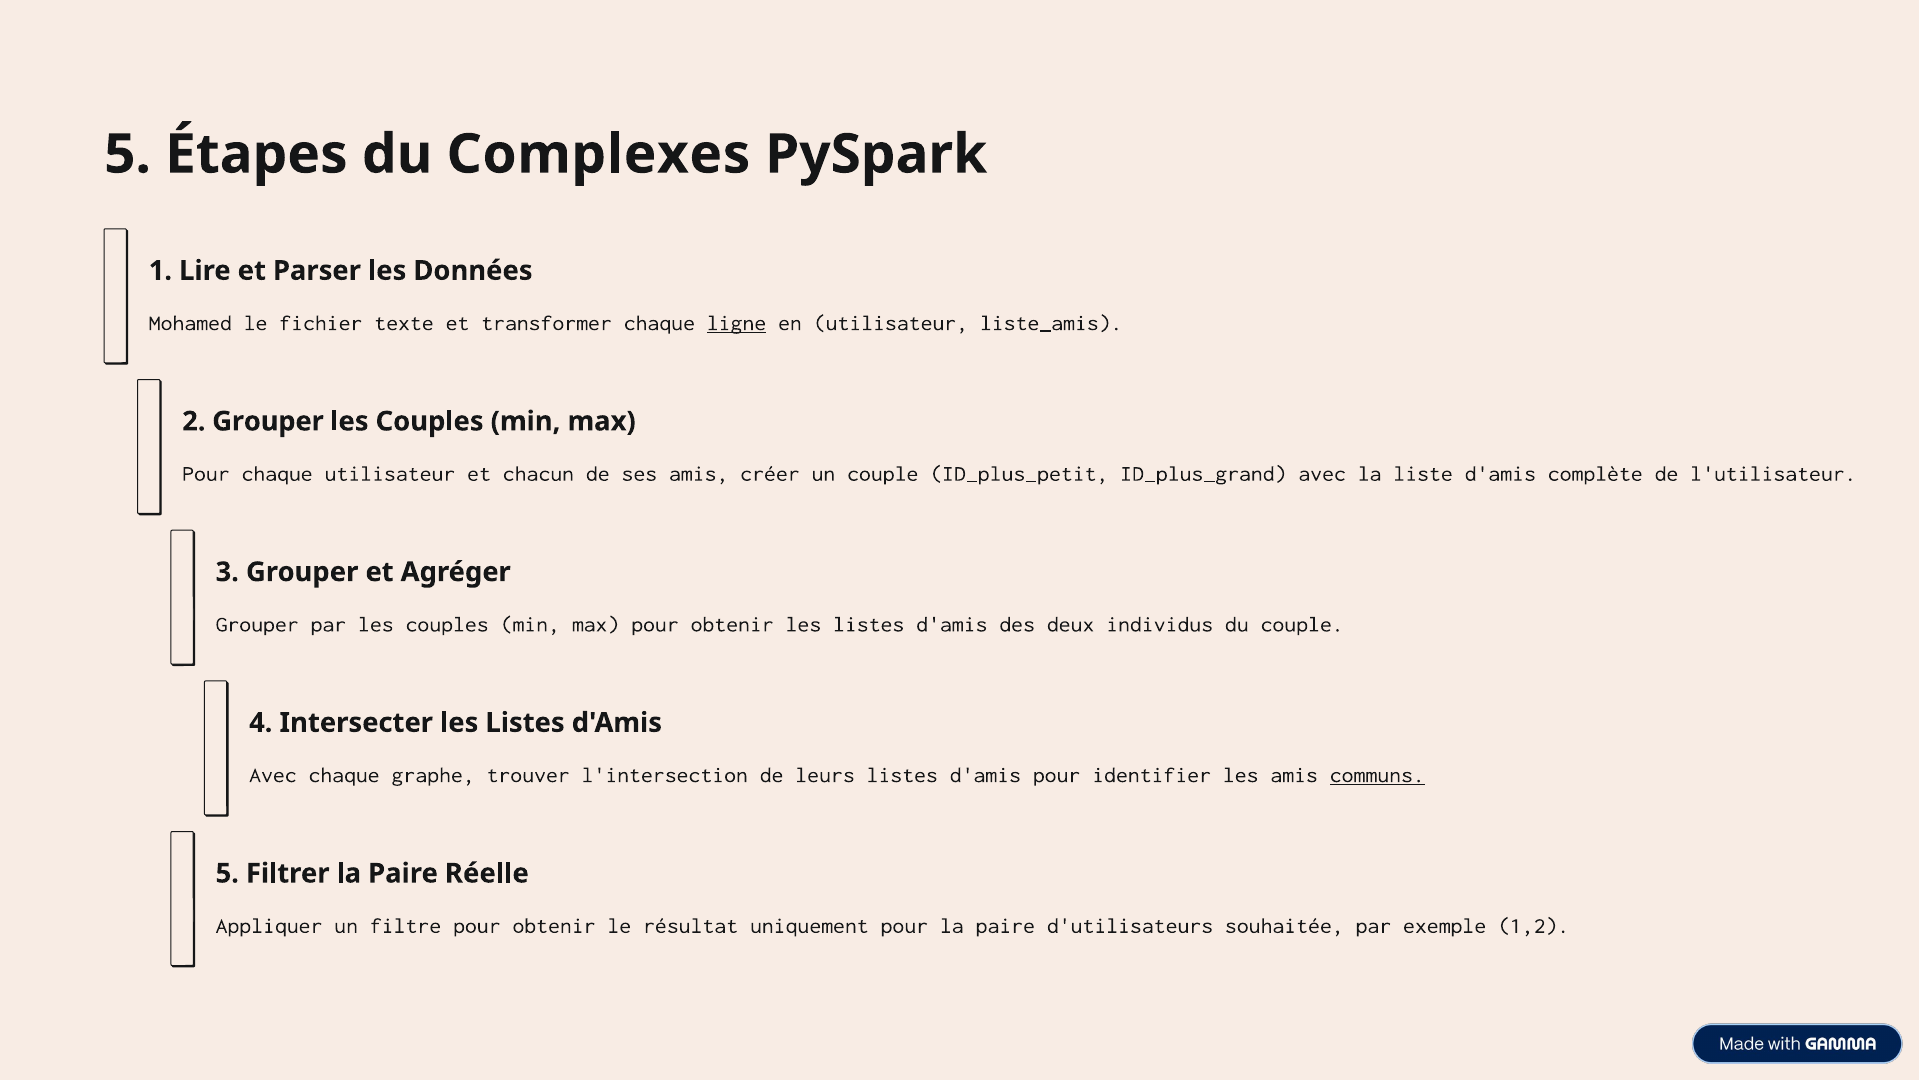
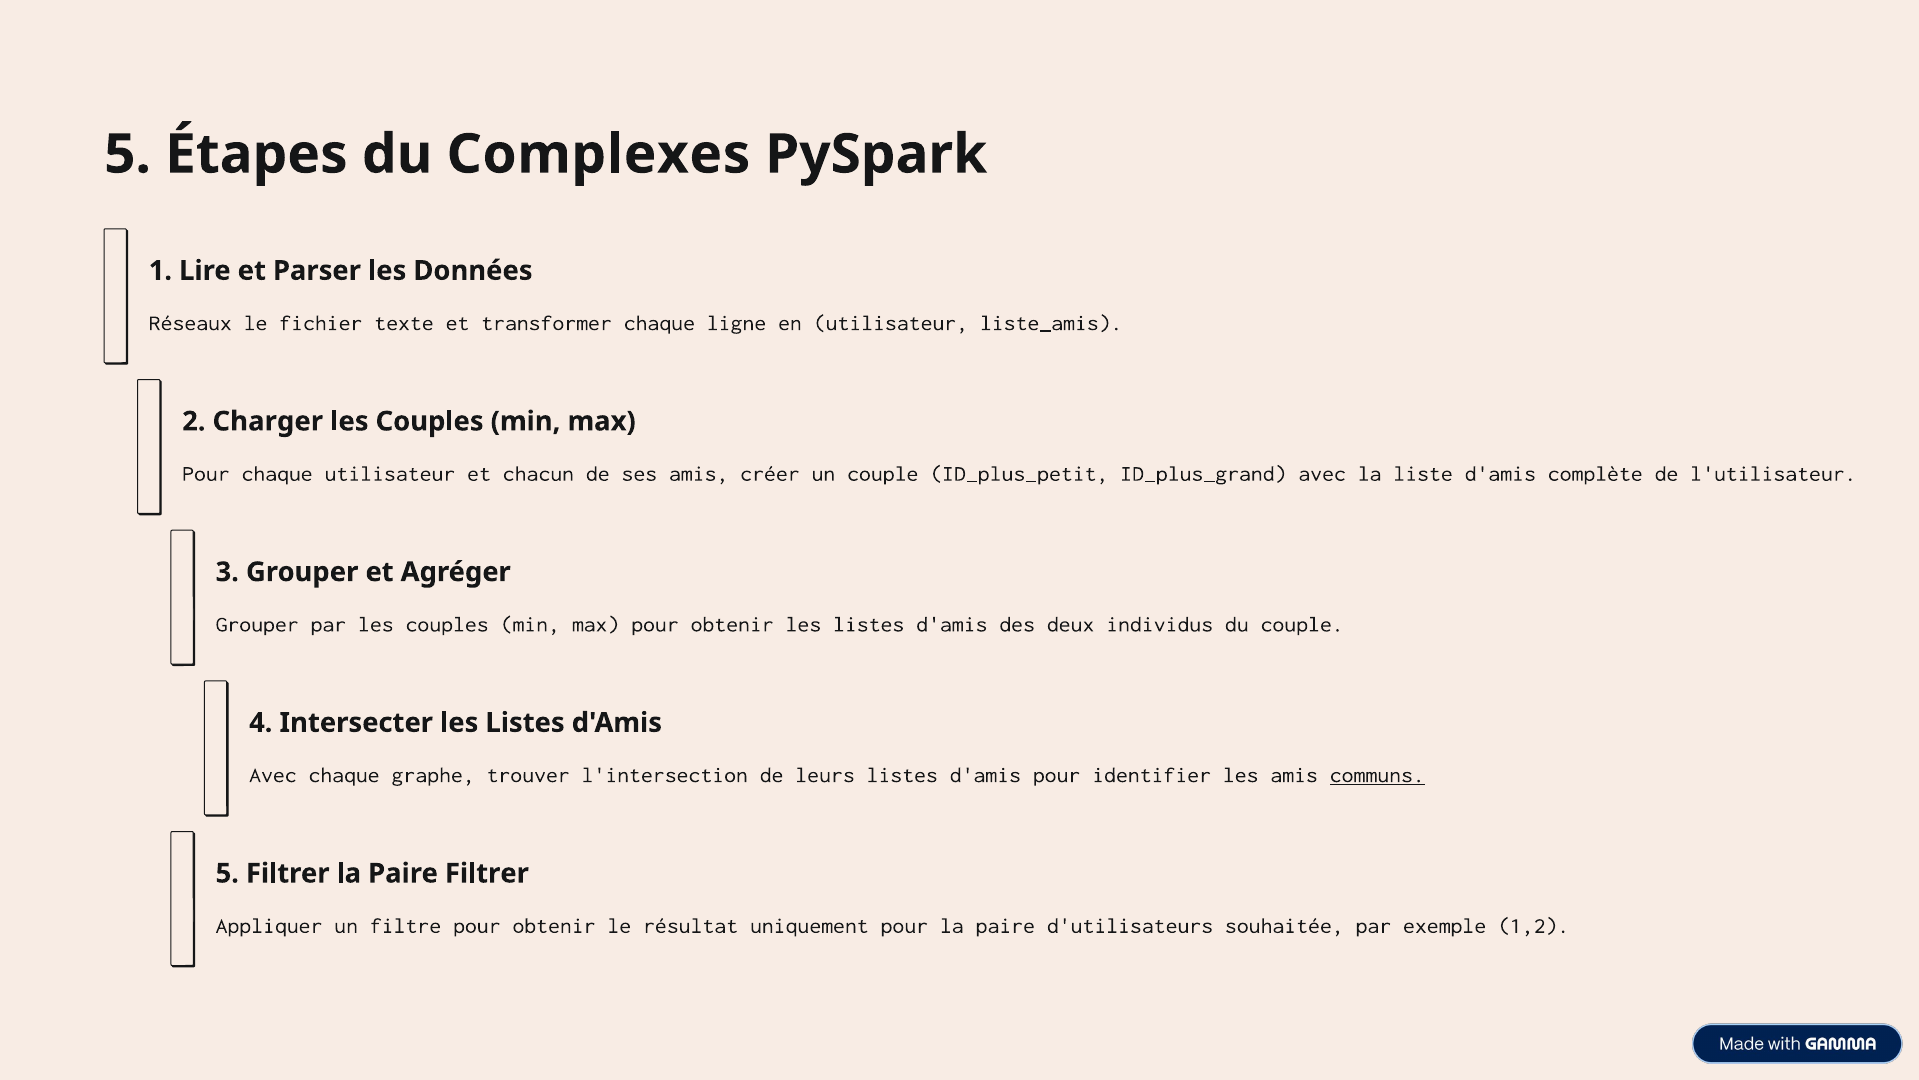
Mohamed: Mohamed -> Réseaux
ligne underline: present -> none
2 Grouper: Grouper -> Charger
Paire Réelle: Réelle -> Filtrer
